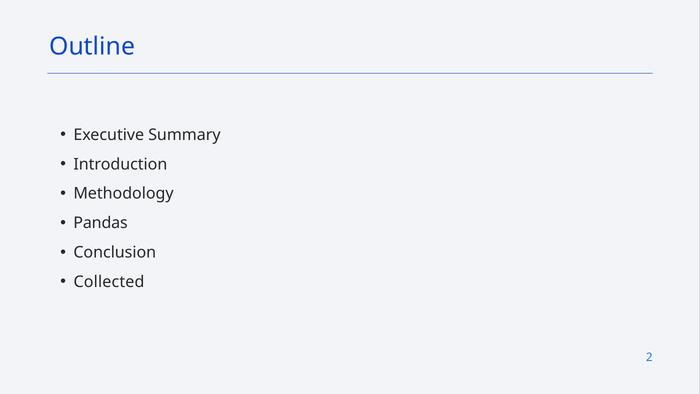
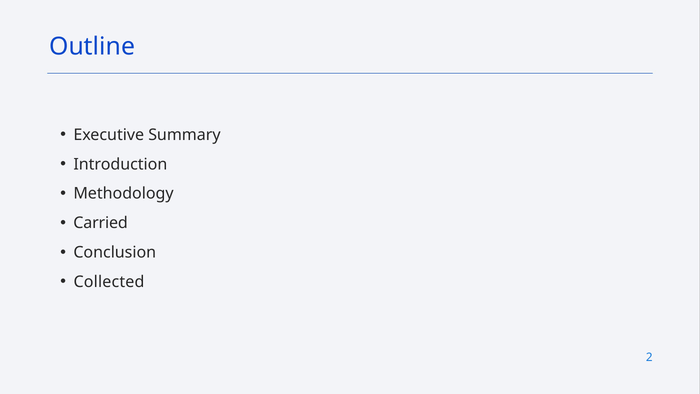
Pandas: Pandas -> Carried
